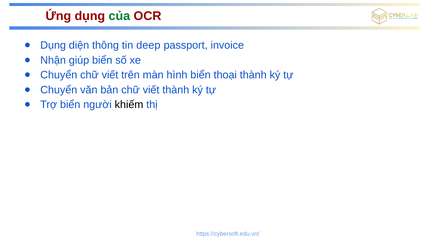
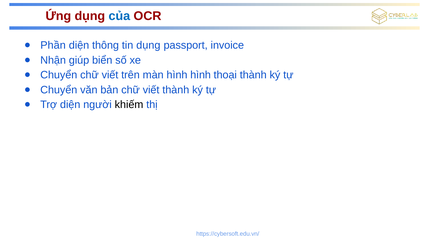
của colour: green -> blue
Dụng at (53, 45): Dụng -> Phần
tin deep: deep -> dụng
hình biển: biển -> hình
Trợ biển: biển -> diện
